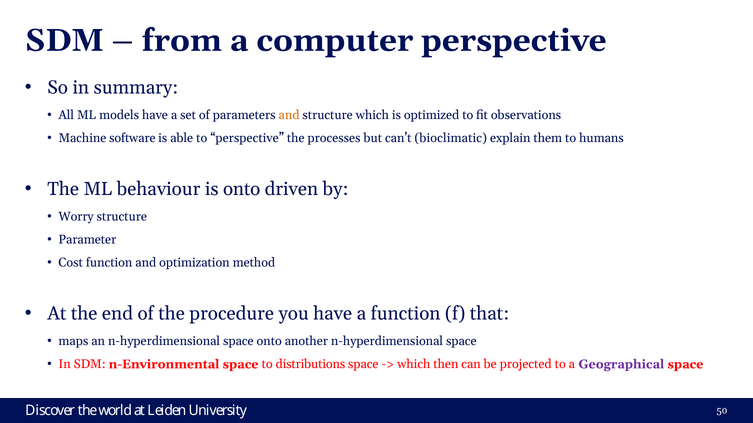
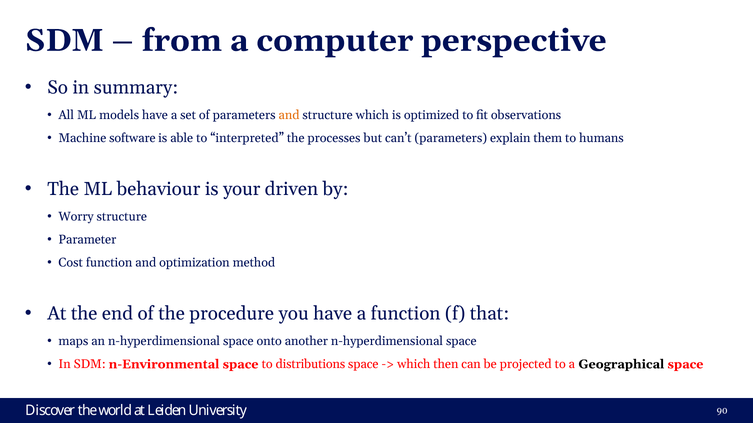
to perspective: perspective -> interpreted
can’t bioclimatic: bioclimatic -> parameters
is onto: onto -> your
Geographical colour: purple -> black
50: 50 -> 90
